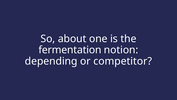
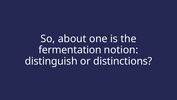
depending: depending -> distinguish
competitor: competitor -> distinctions
